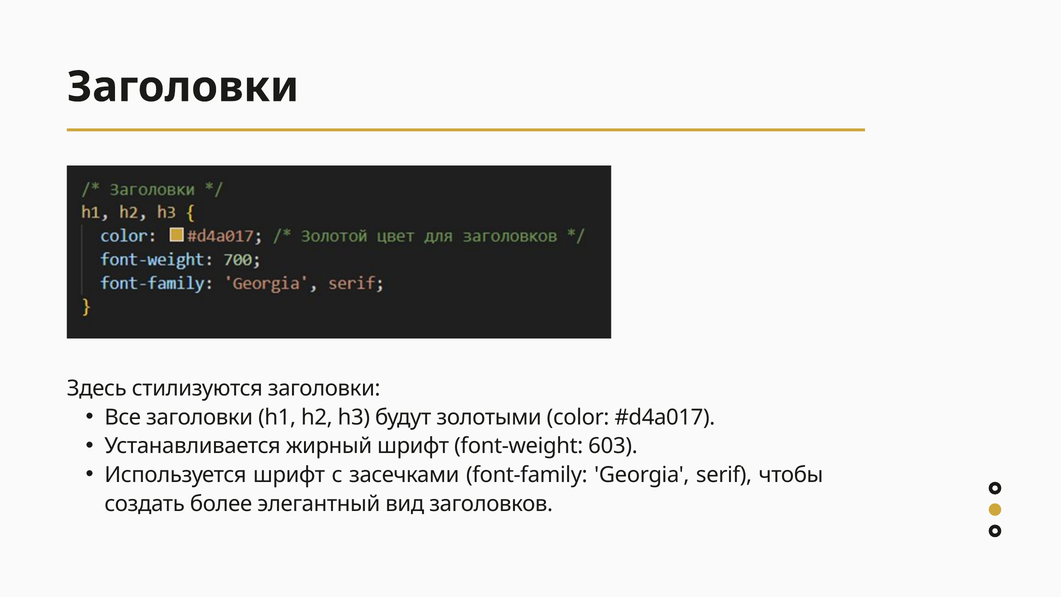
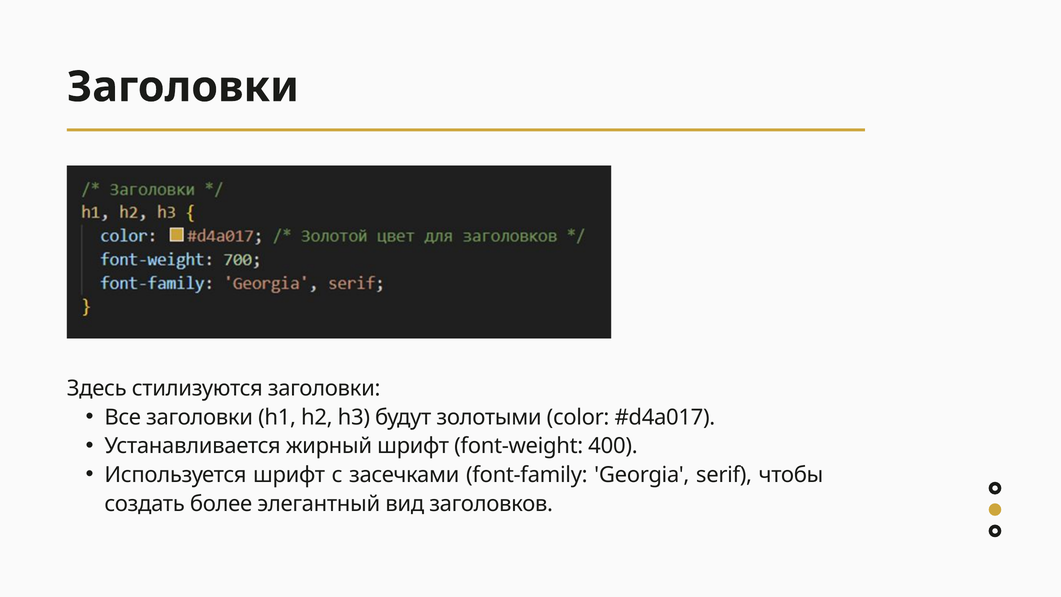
603: 603 -> 400
